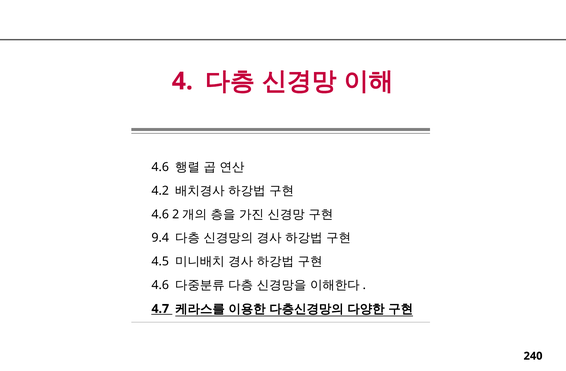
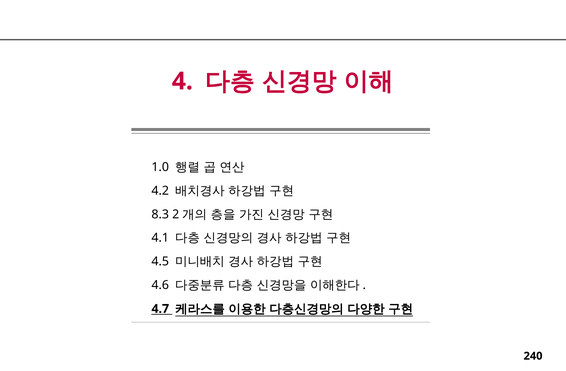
4.6 at (160, 167): 4.6 -> 1.0
4.6 at (160, 215): 4.6 -> 8.3
9.4: 9.4 -> 4.1
